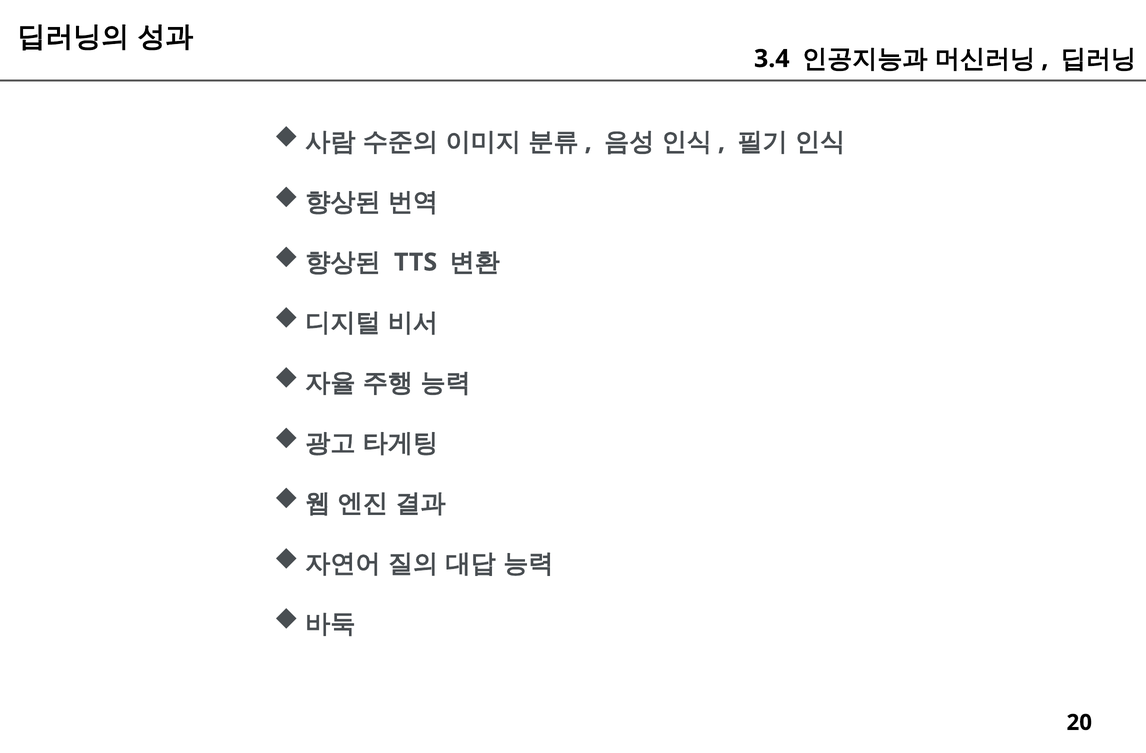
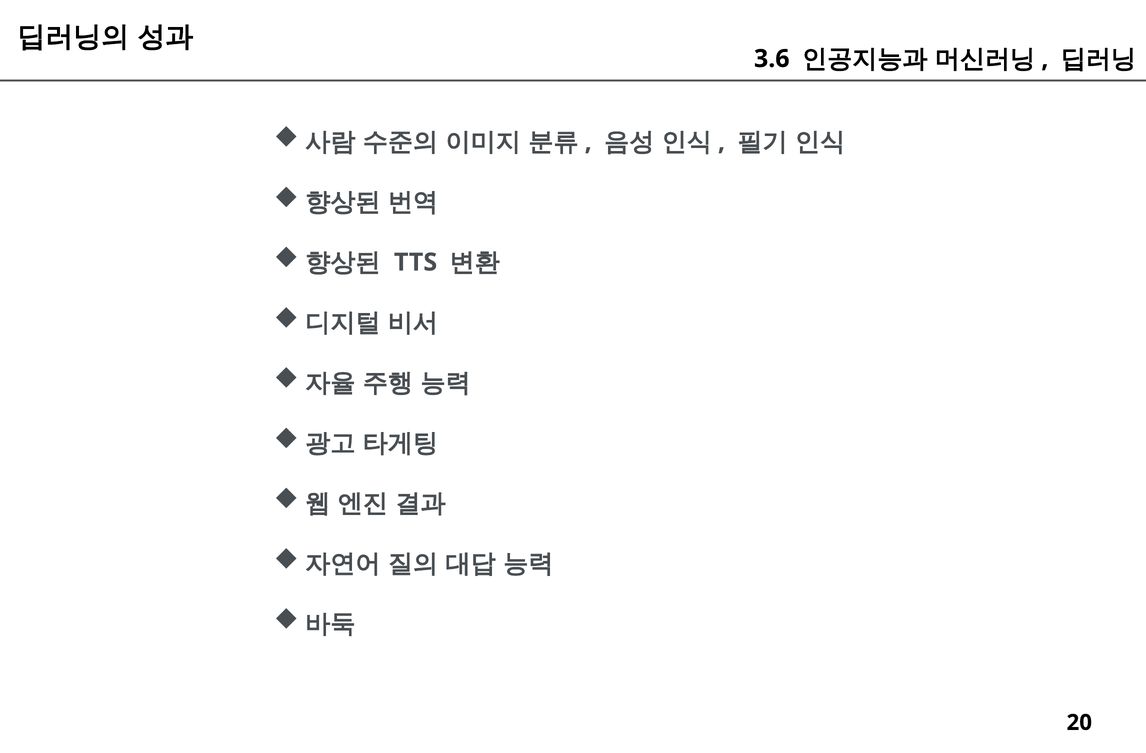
3.4: 3.4 -> 3.6
